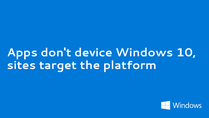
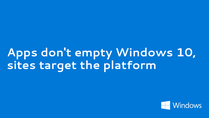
device: device -> empty
